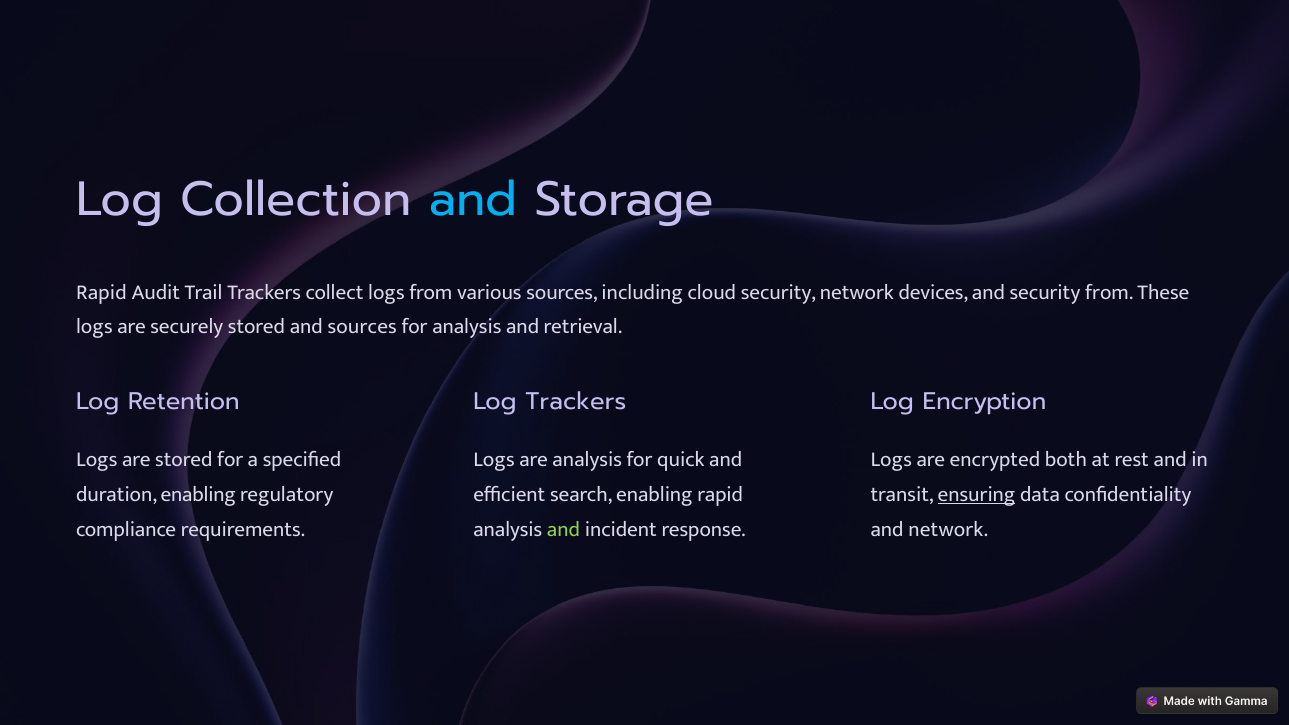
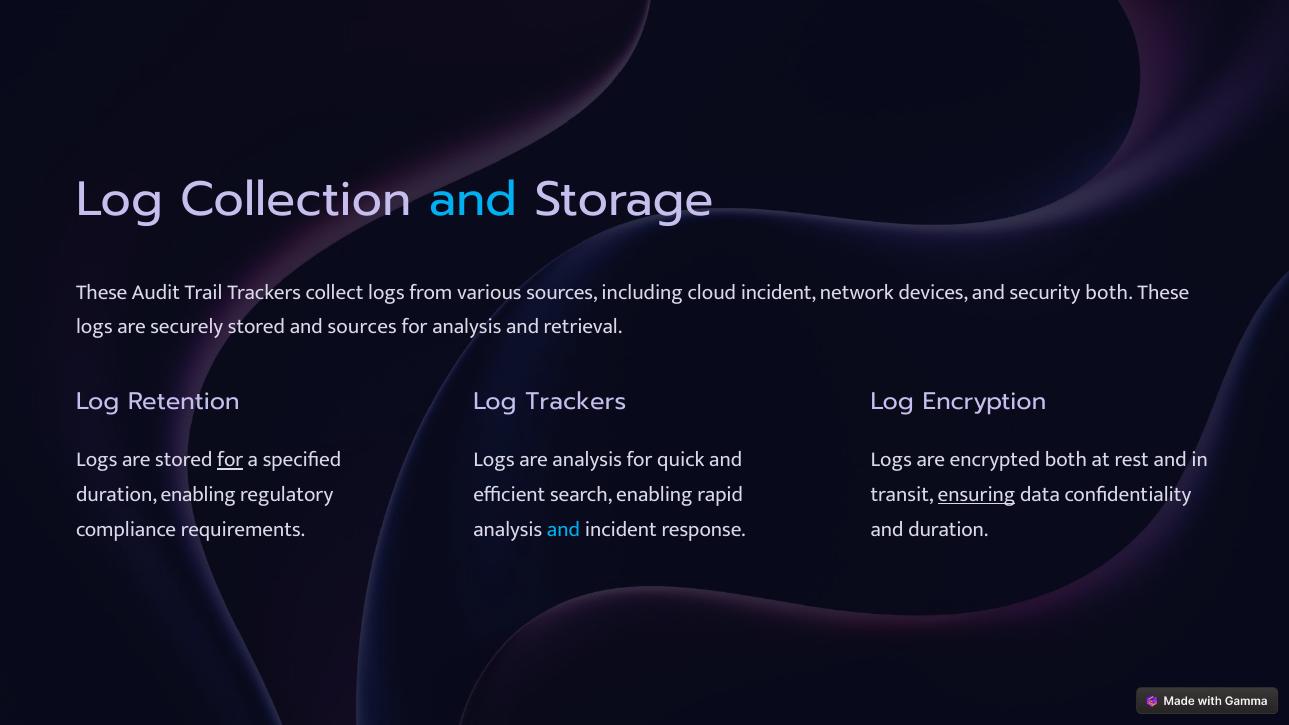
Rapid at (102, 292): Rapid -> These
cloud security: security -> incident
security from: from -> both
for at (230, 460) underline: none -> present
and at (564, 529) colour: light green -> light blue
and network: network -> duration
